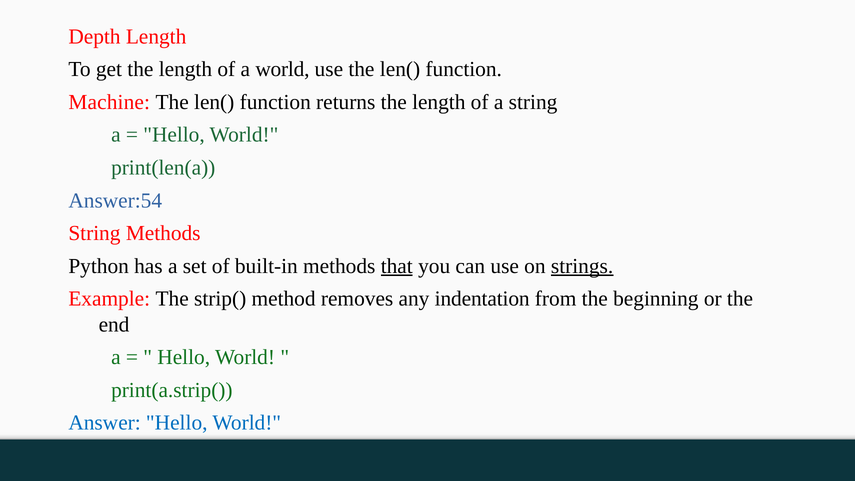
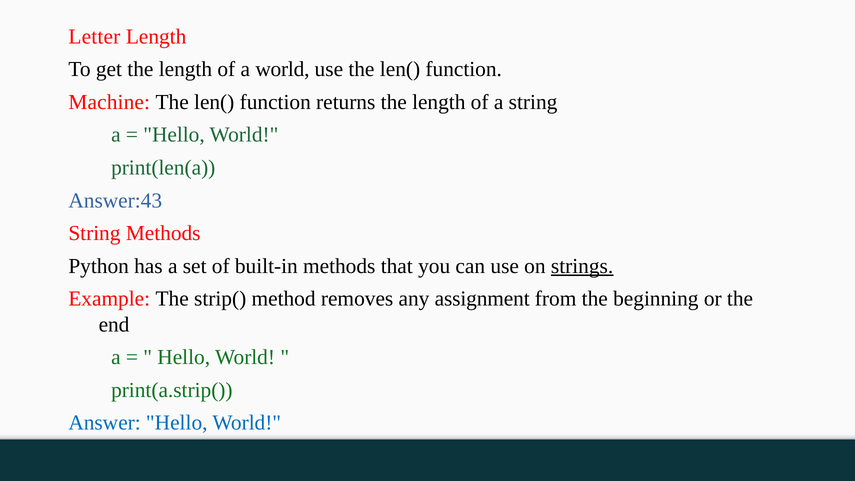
Depth: Depth -> Letter
Answer:54: Answer:54 -> Answer:43
that underline: present -> none
indentation: indentation -> assignment
